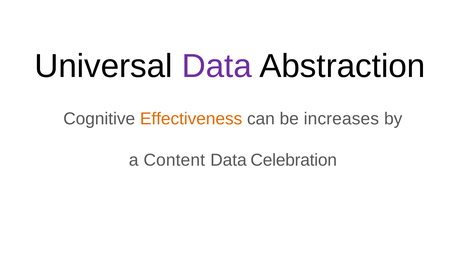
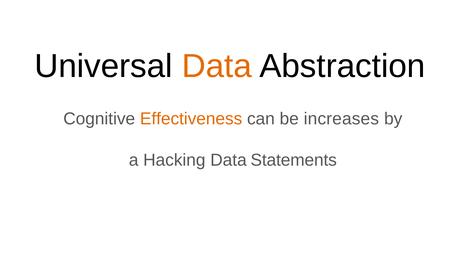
Data at (217, 66) colour: purple -> orange
Content: Content -> Hacking
Celebration: Celebration -> Statements
